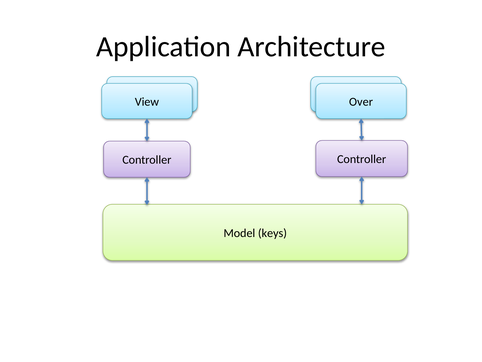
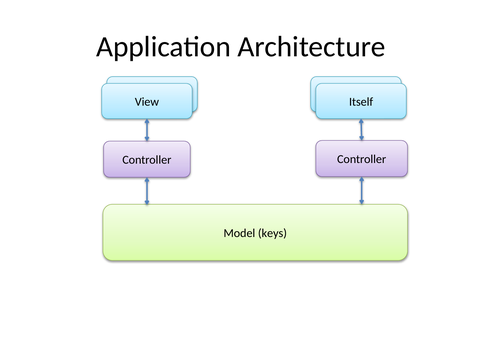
Over: Over -> Itself
